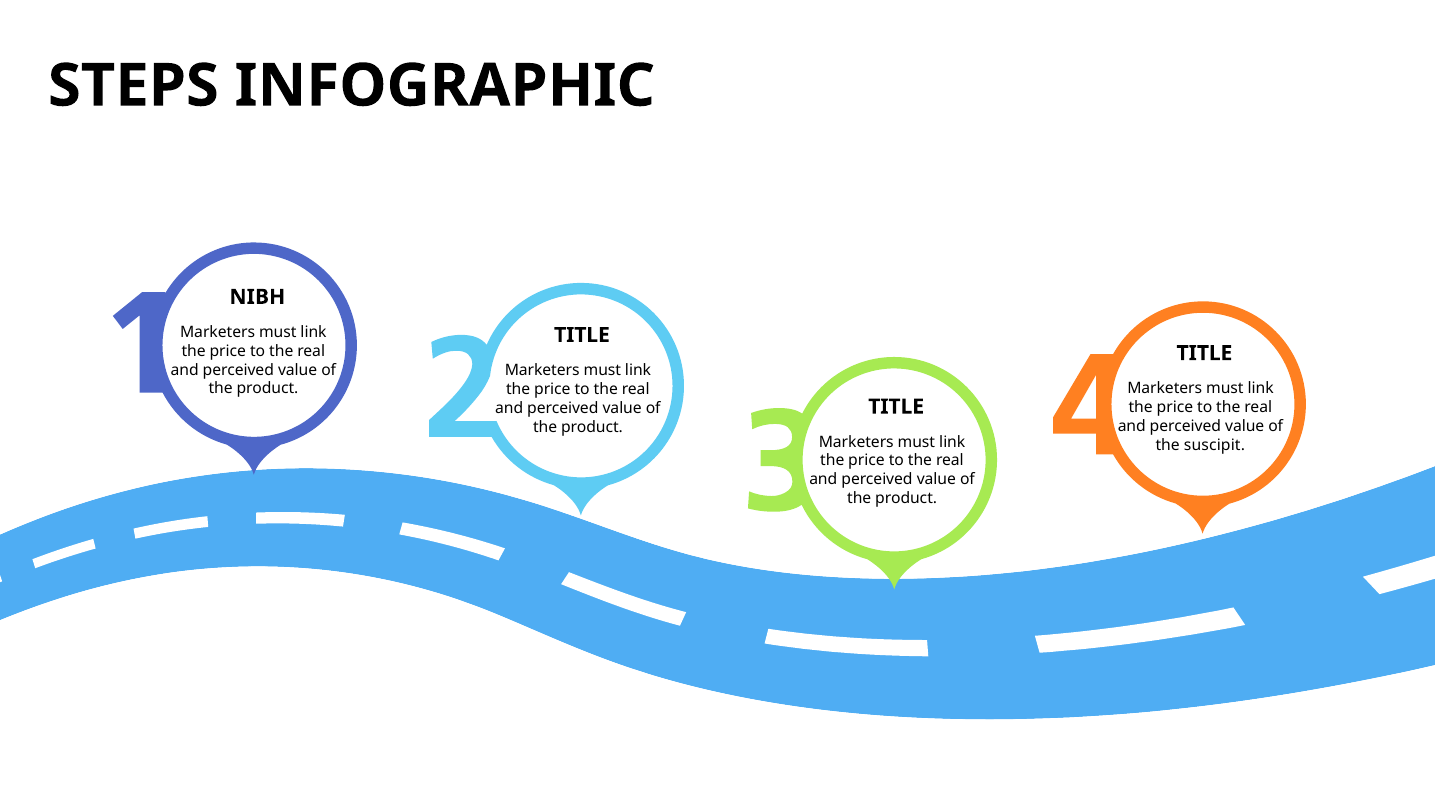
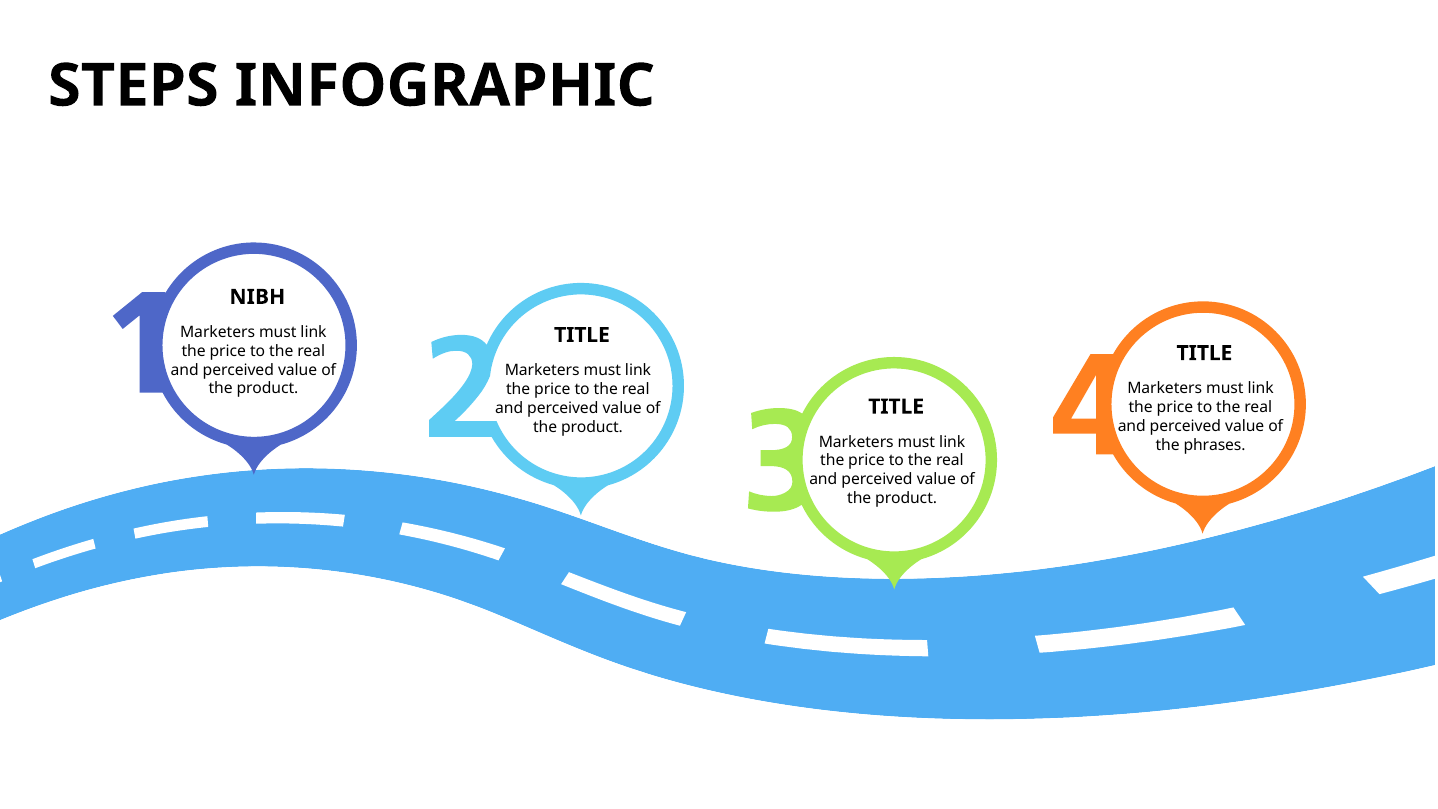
suscipit: suscipit -> phrases
